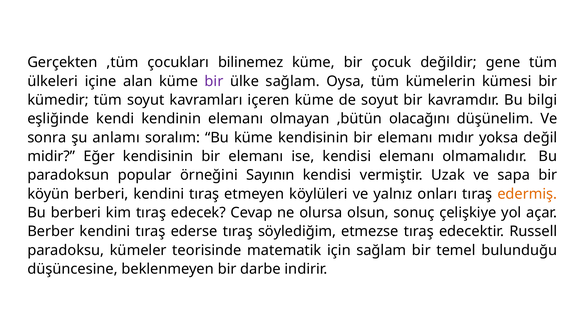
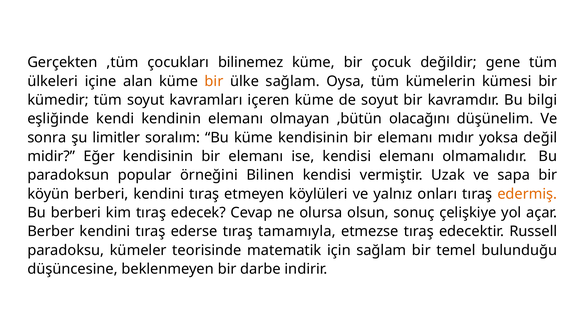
bir at (214, 81) colour: purple -> orange
anlamı: anlamı -> limitler
Sayının: Sayının -> Bilinen
söylediğim: söylediğim -> tamamıyla
